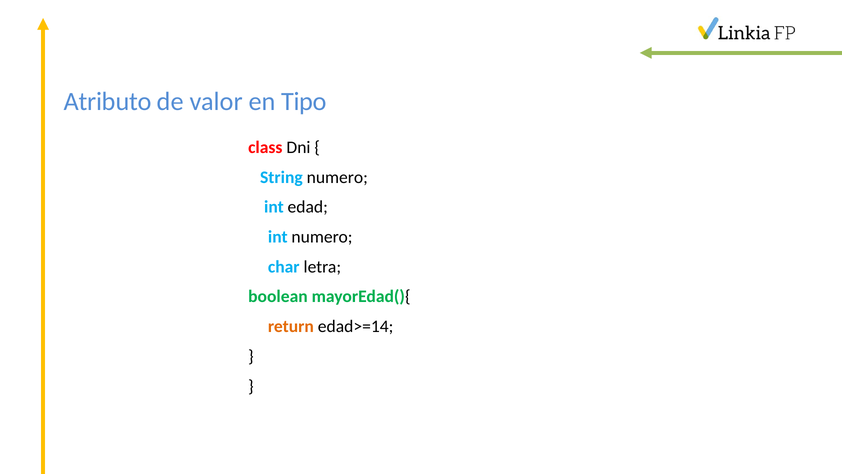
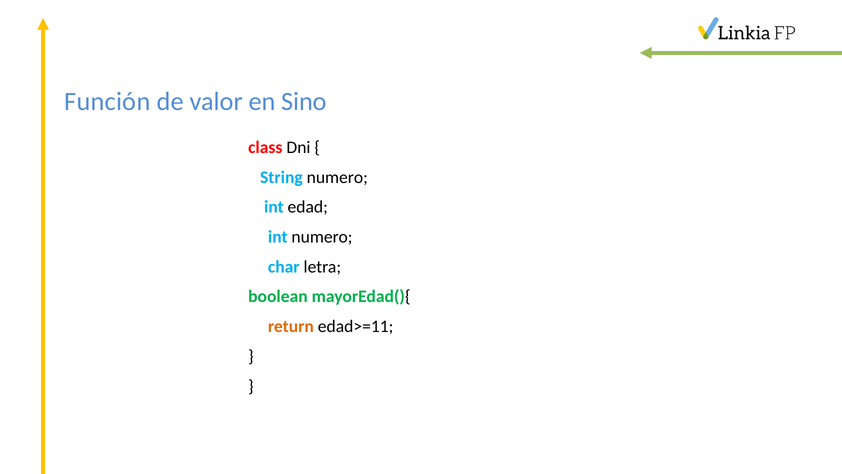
Atributo: Atributo -> Función
Tipo: Tipo -> Sino
edad>=14: edad>=14 -> edad>=11
